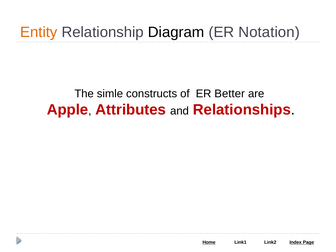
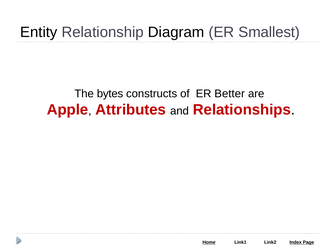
Entity colour: orange -> black
Notation: Notation -> Smallest
simle: simle -> bytes
